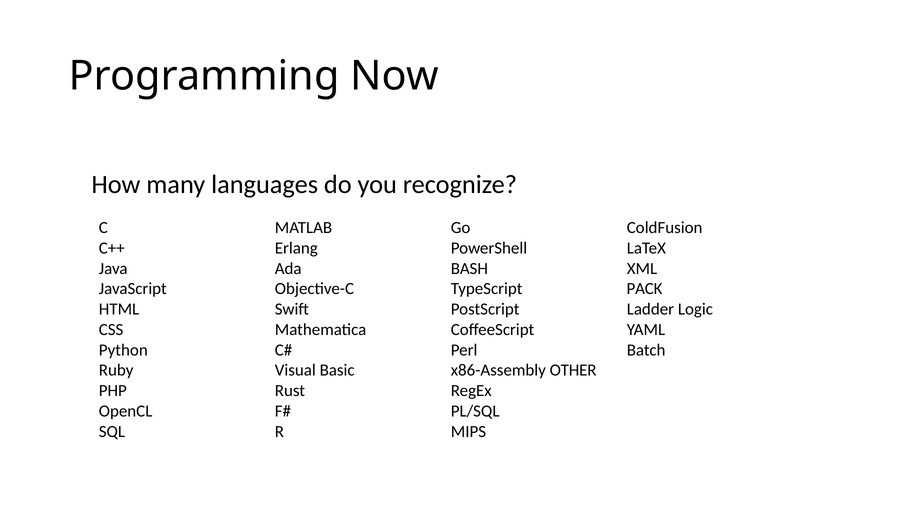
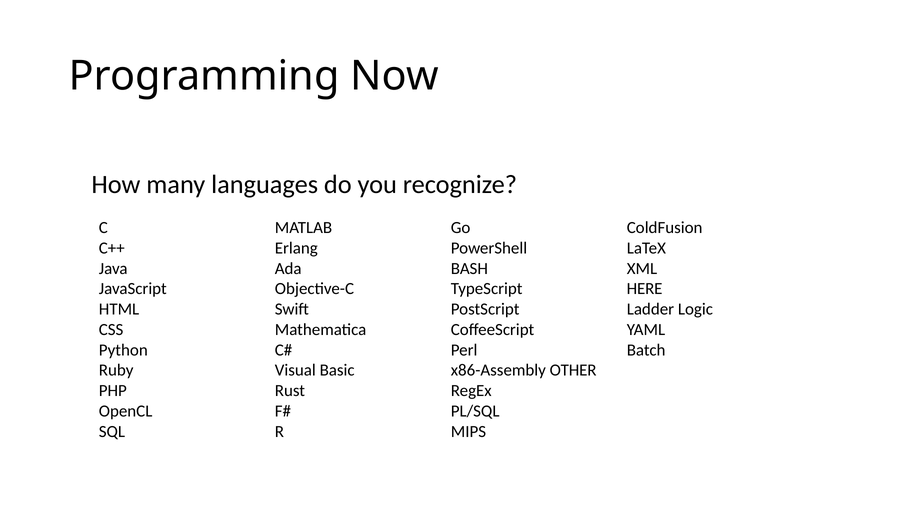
PACK: PACK -> HERE
